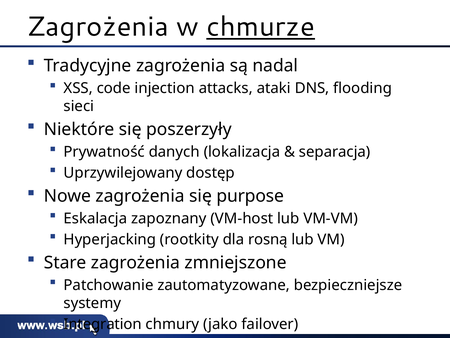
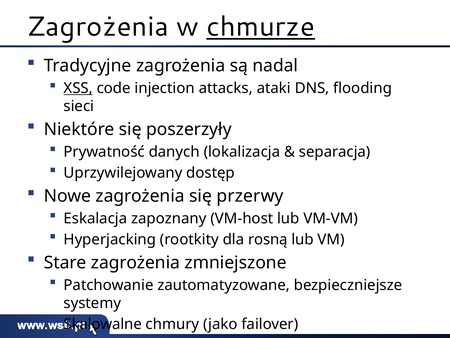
XSS underline: none -> present
purpose: purpose -> przerwy
Integration: Integration -> Skalowalne
